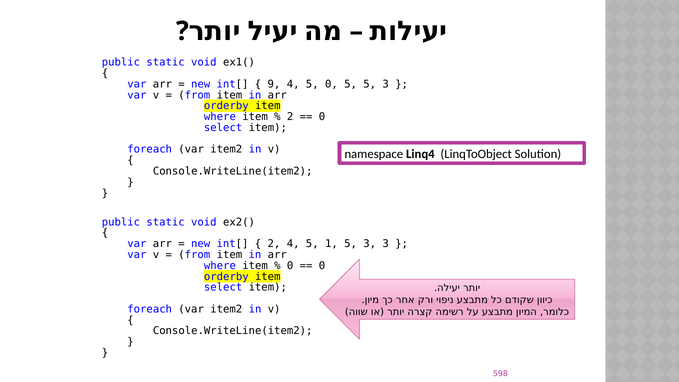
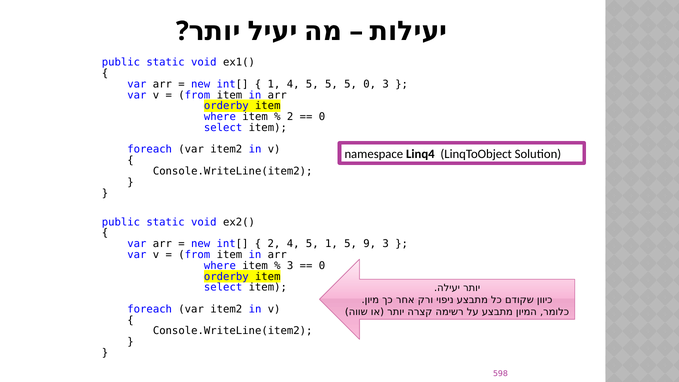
9 at (274, 84): 9 -> 1
4 5 0: 0 -> 5
5 5: 5 -> 0
1 5 3: 3 -> 9
0 at (290, 266): 0 -> 3
